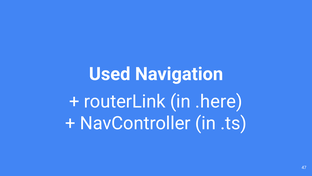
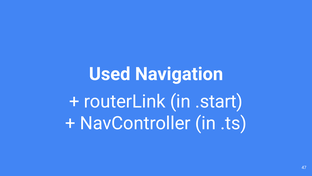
.here: .here -> .start
